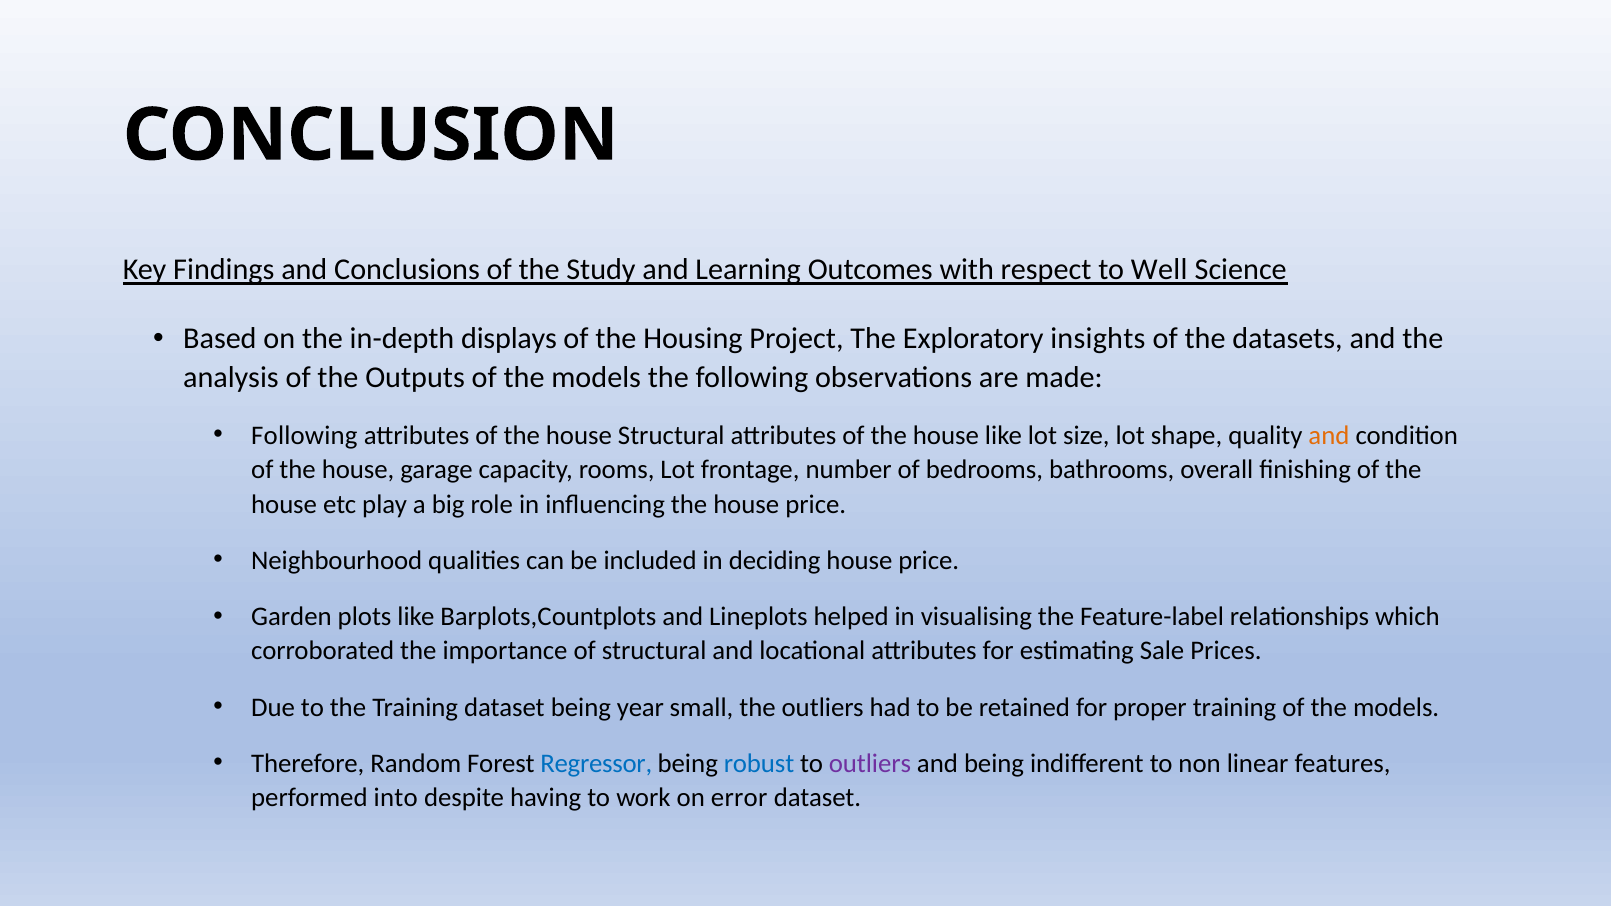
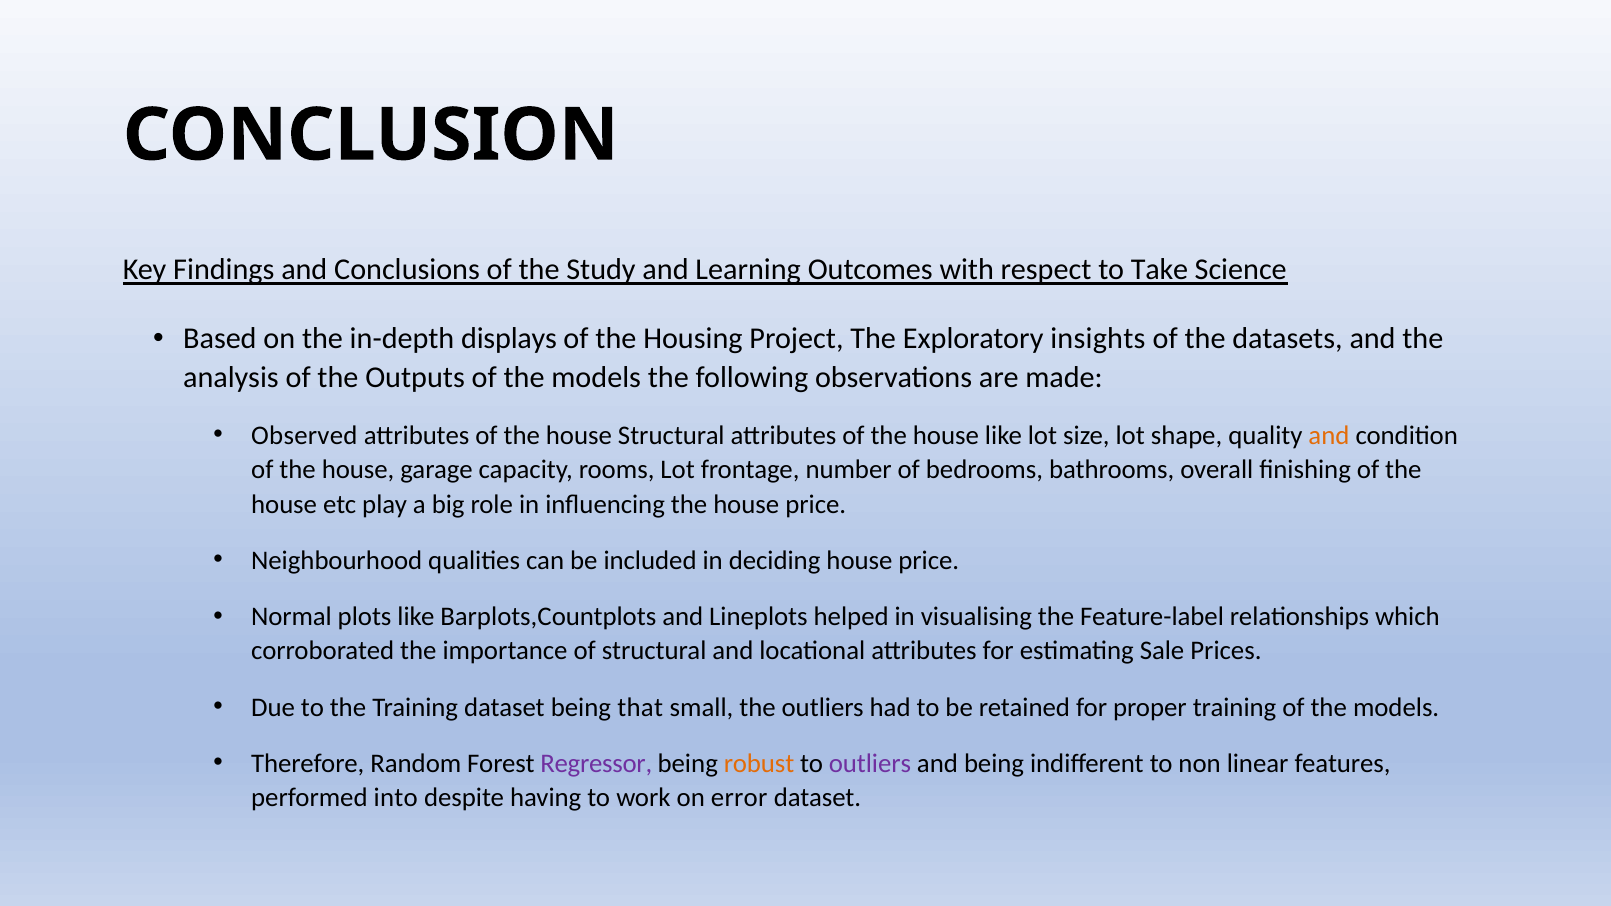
Well: Well -> Take
Following at (304, 436): Following -> Observed
Garden: Garden -> Normal
year: year -> that
Regressor colour: blue -> purple
robust colour: blue -> orange
